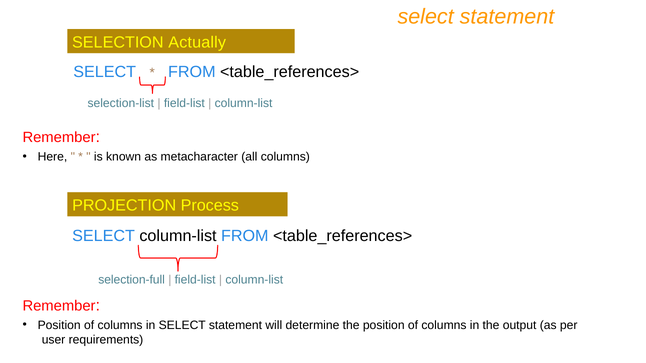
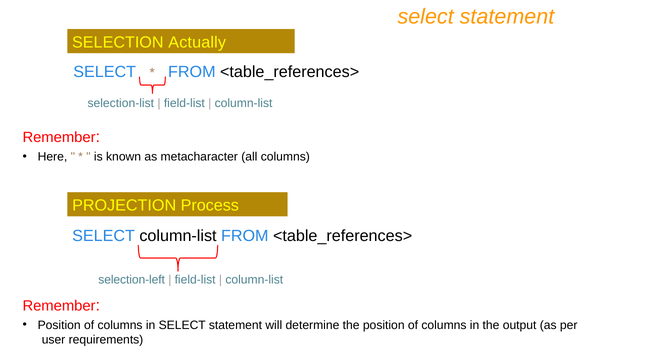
selection-full: selection-full -> selection-left
